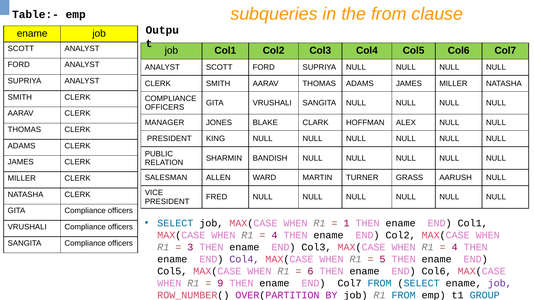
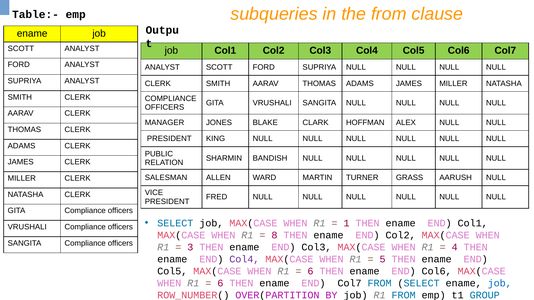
4 at (274, 235): 4 -> 8
9 at (220, 283): 9 -> 6
job at (500, 283) colour: purple -> blue
